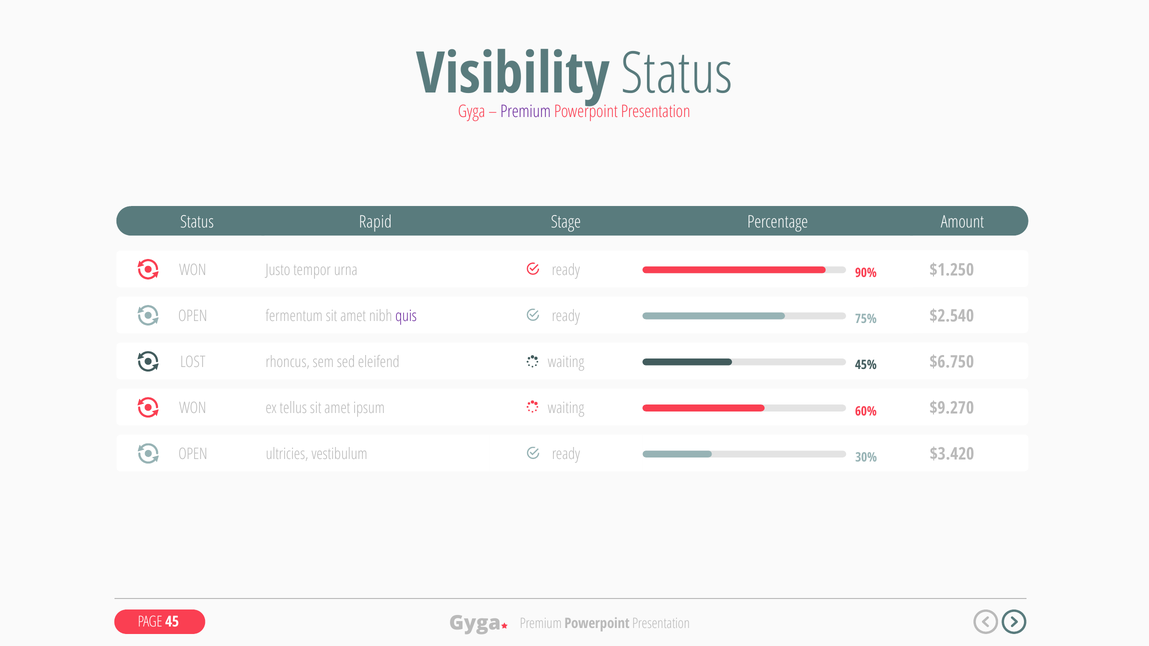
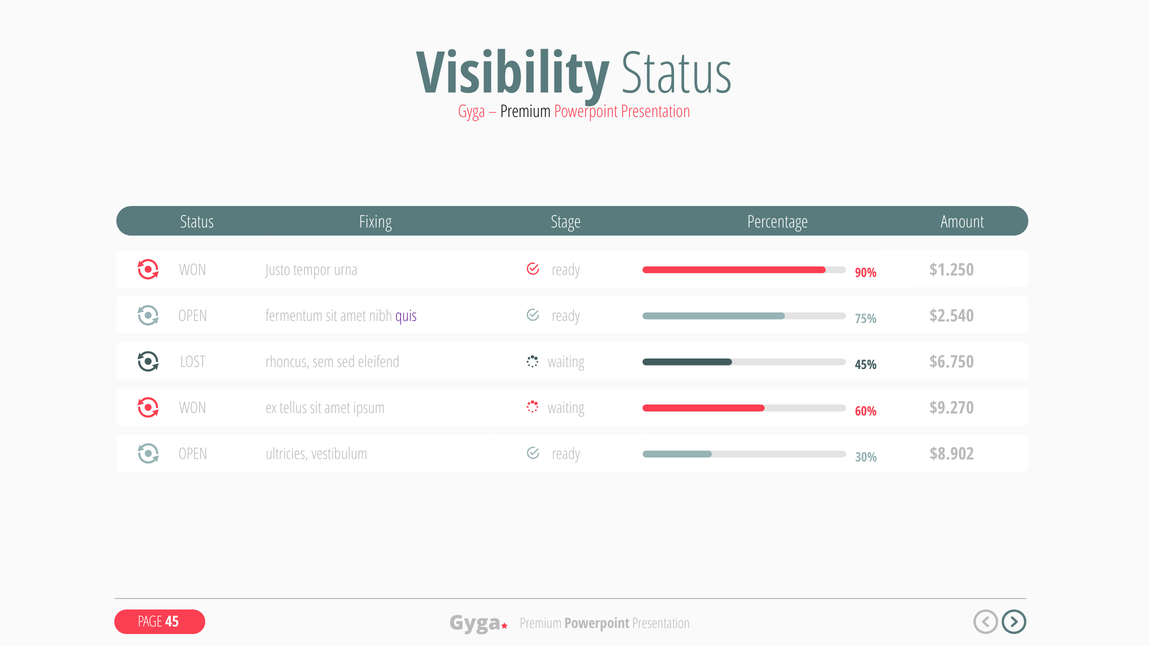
Premium at (526, 112) colour: purple -> black
Rapid: Rapid -> Fixing
$3.420: $3.420 -> $8.902
